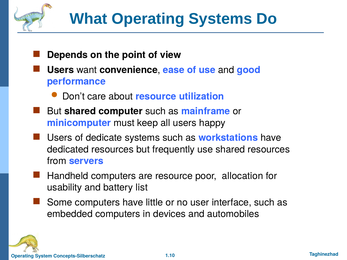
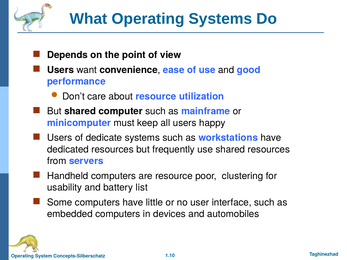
allocation: allocation -> clustering
